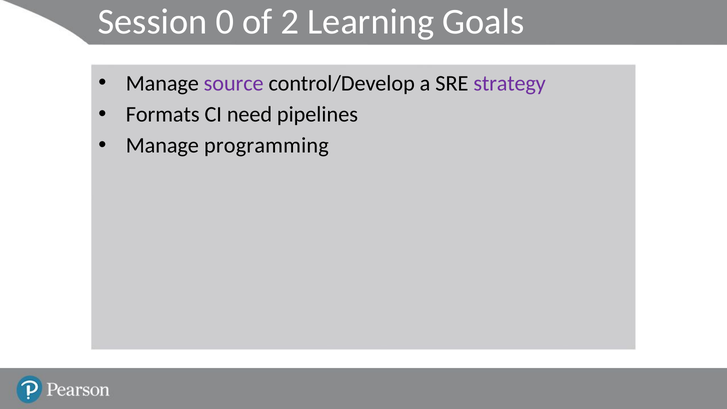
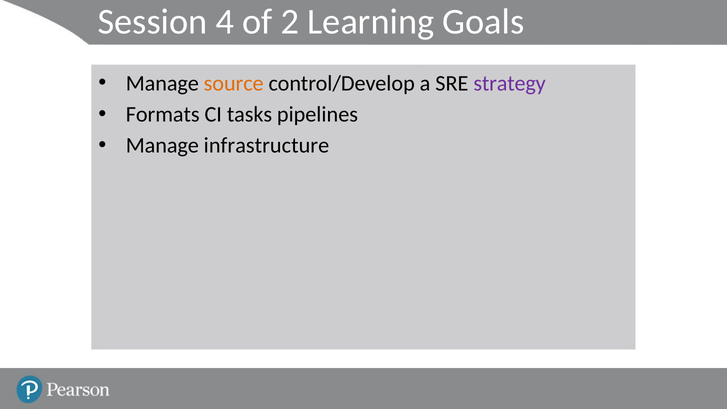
0: 0 -> 4
source colour: purple -> orange
need: need -> tasks
programming: programming -> infrastructure
